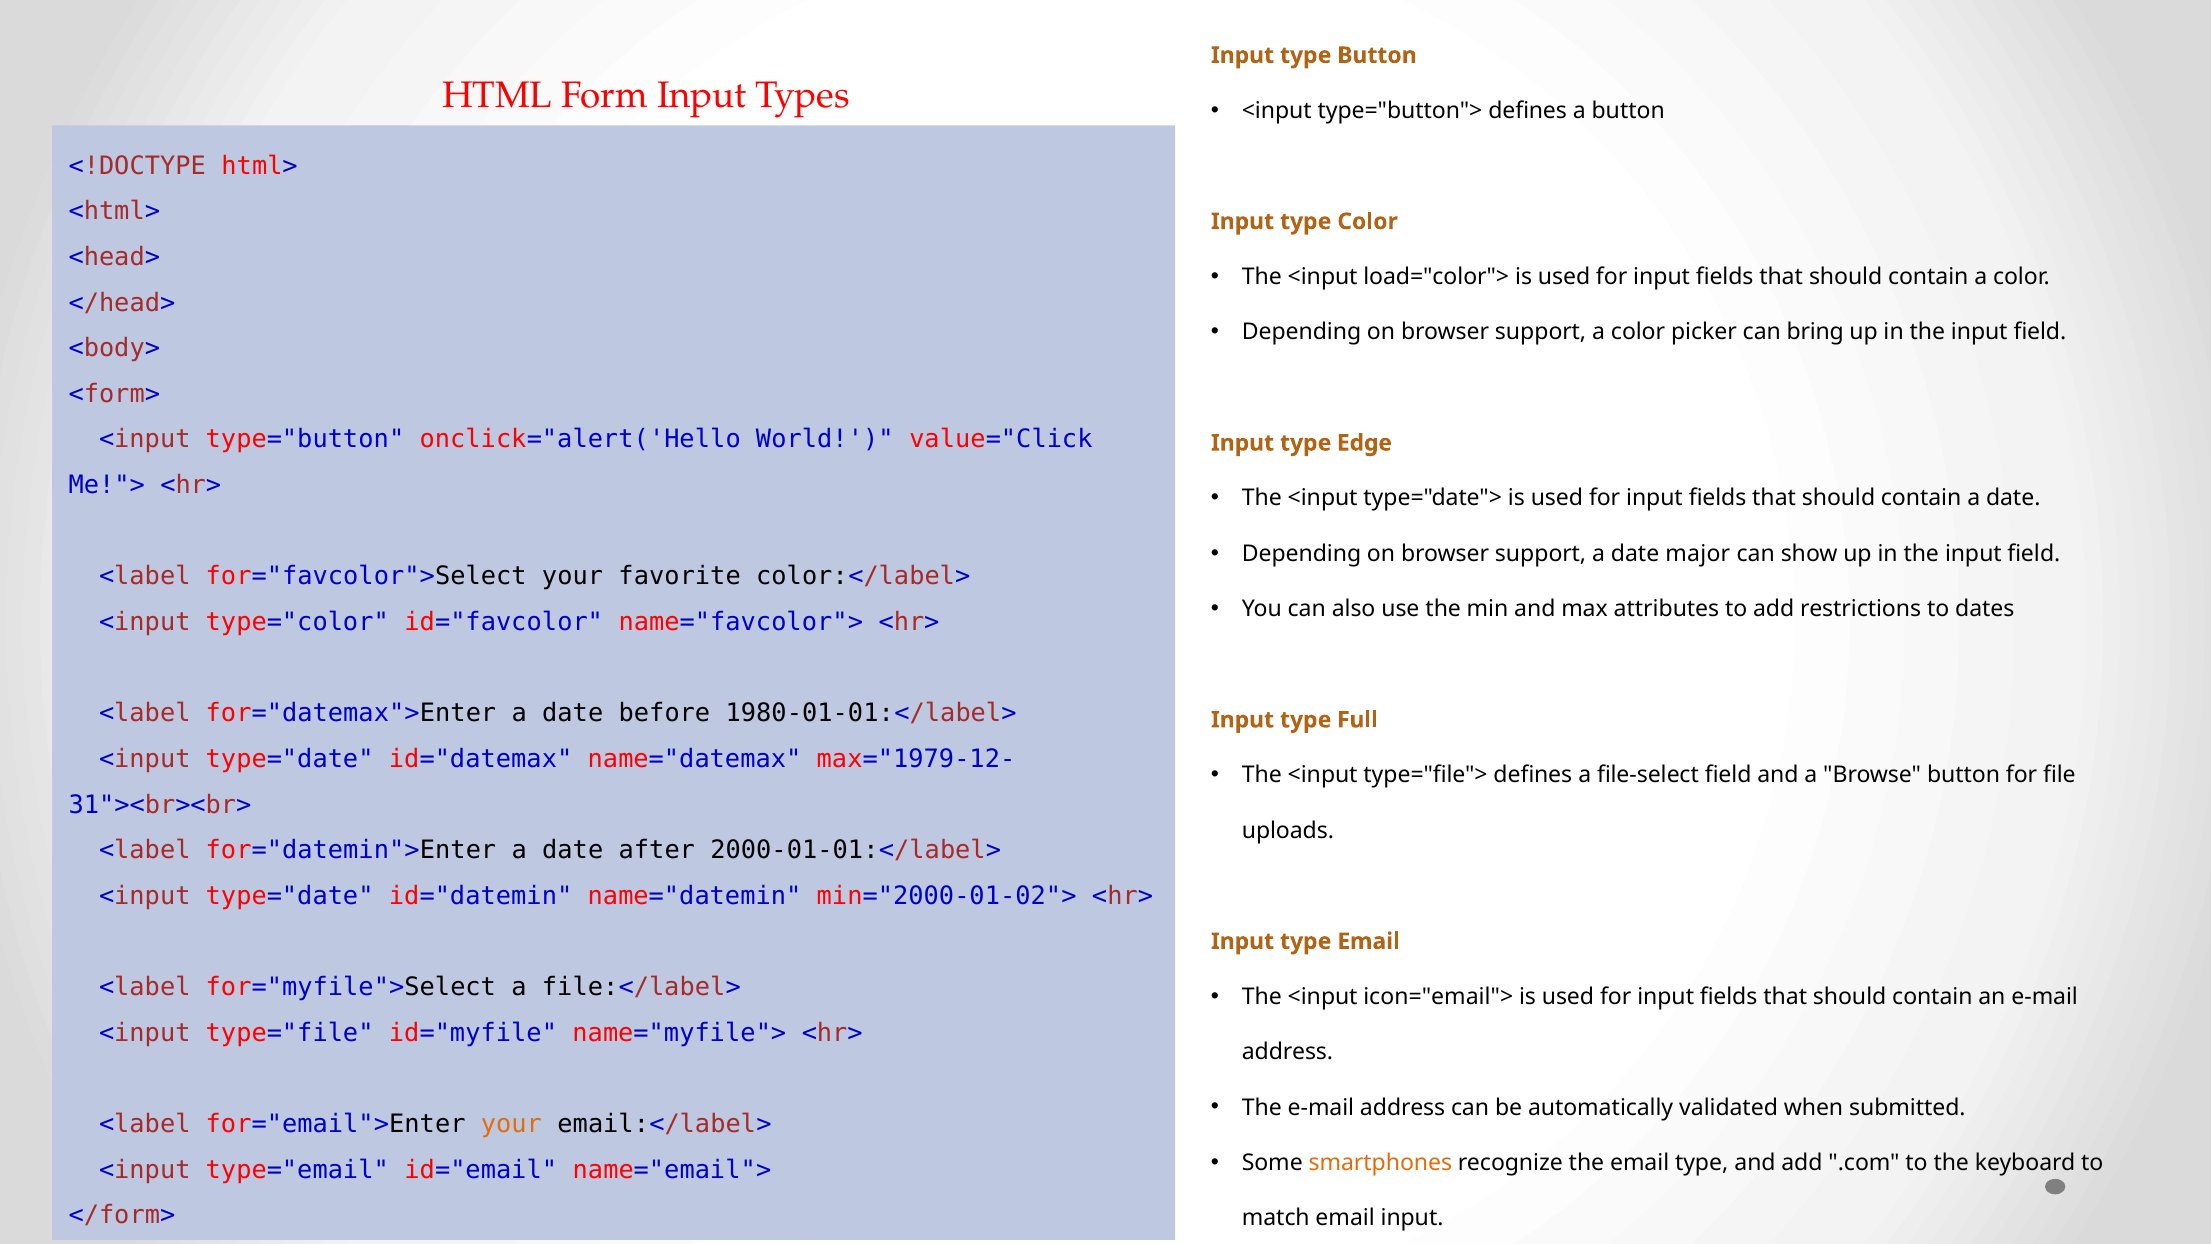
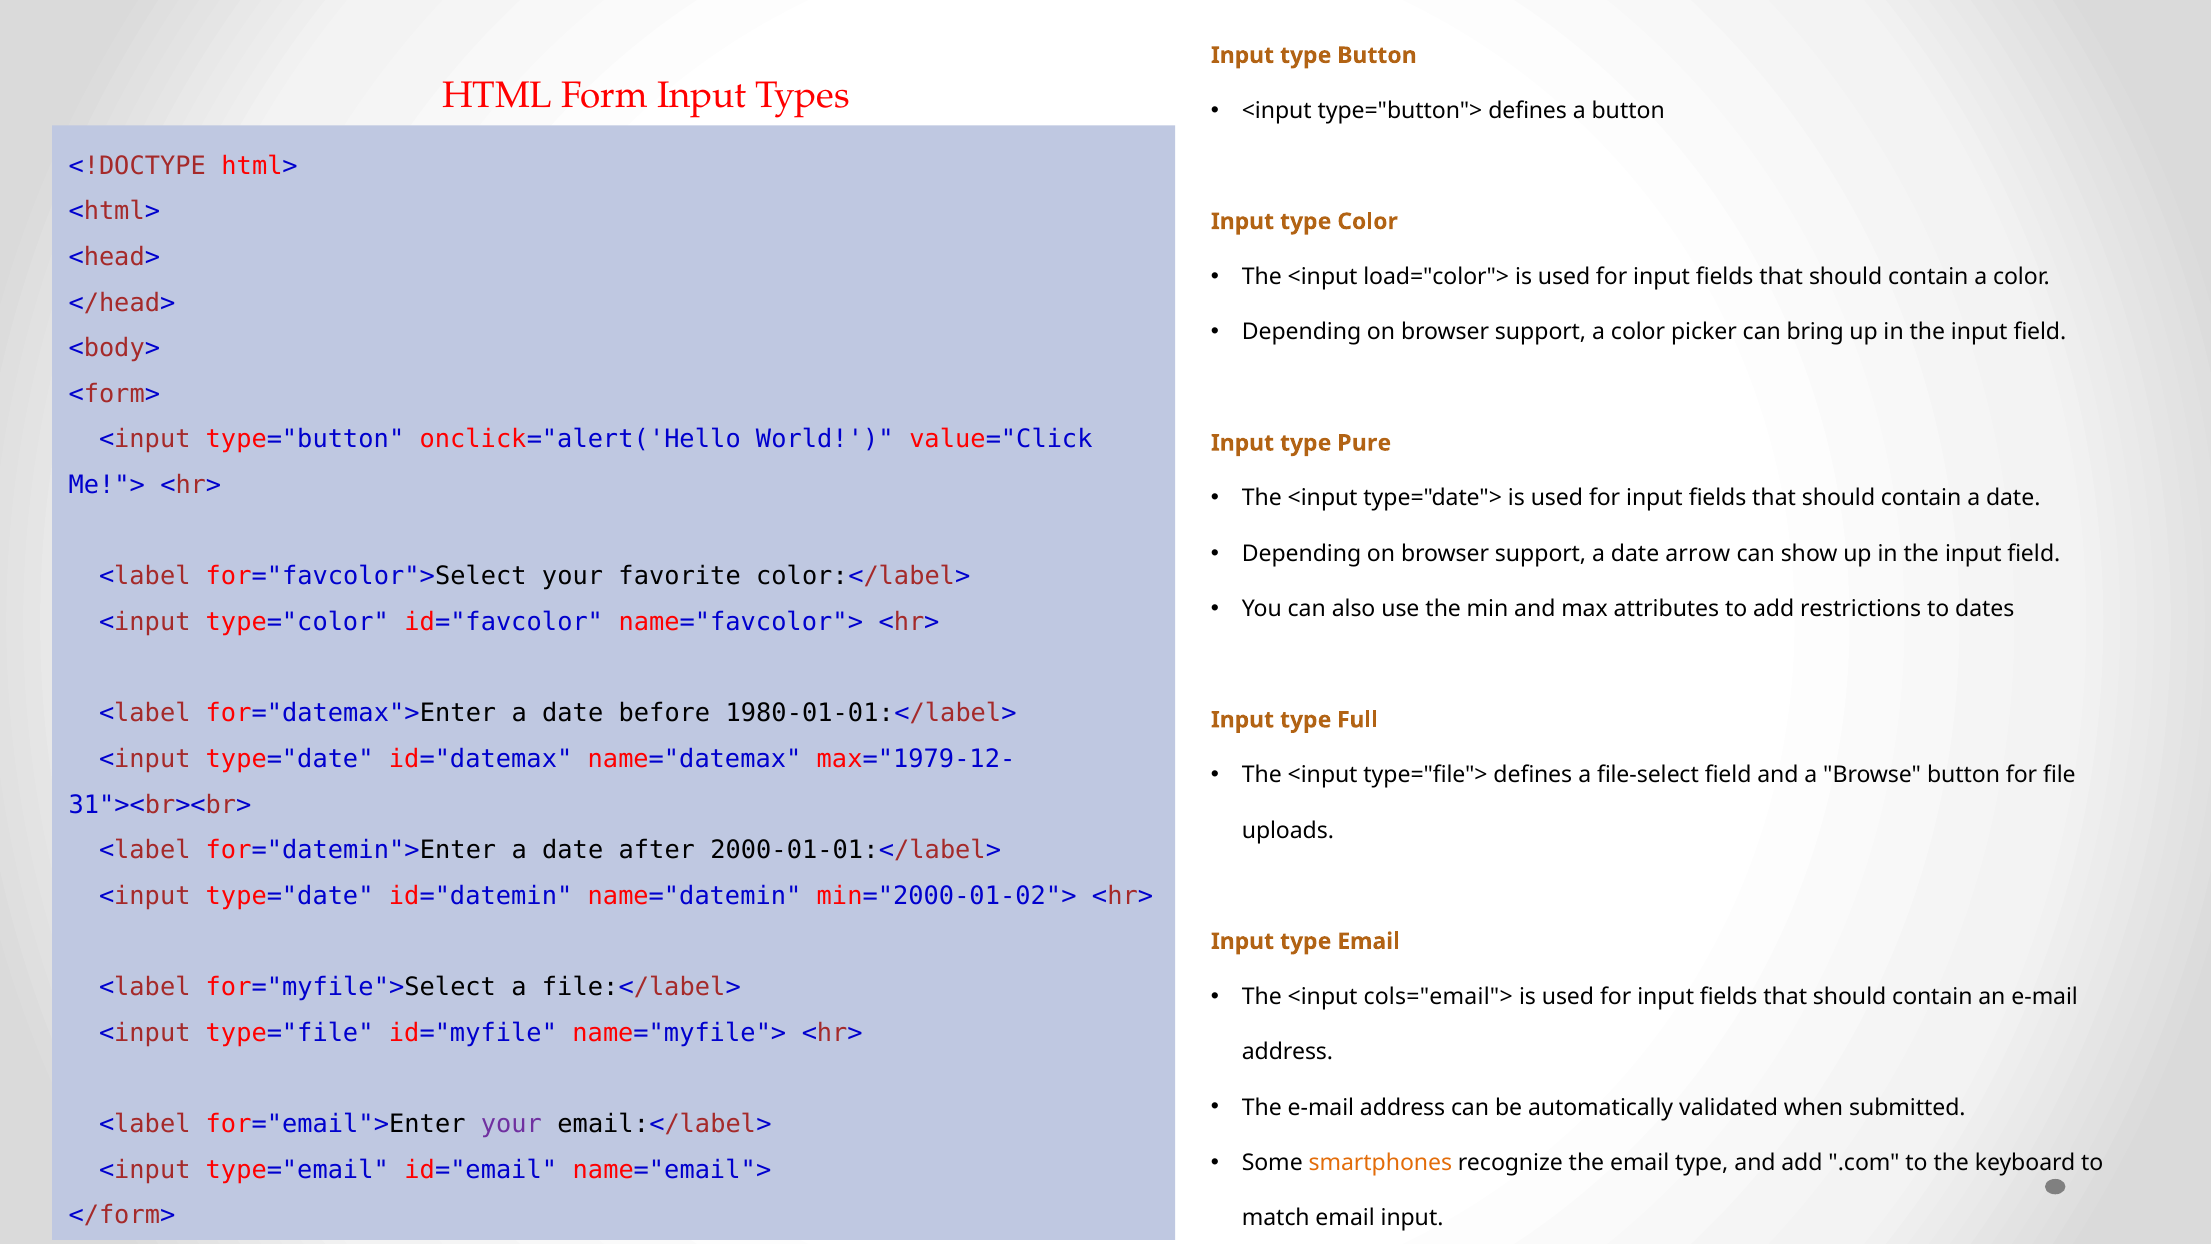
Edge: Edge -> Pure
major: major -> arrow
icon="email">: icon="email"> -> cols="email">
your at (511, 1124) colour: orange -> purple
